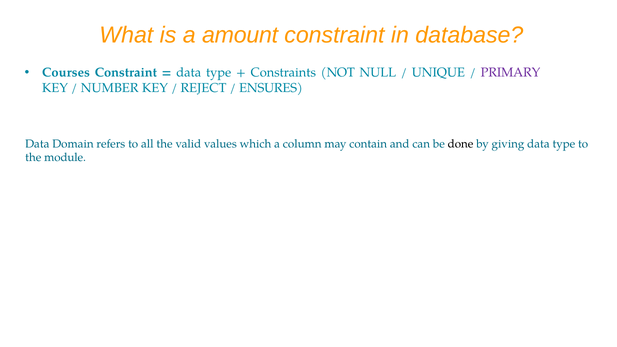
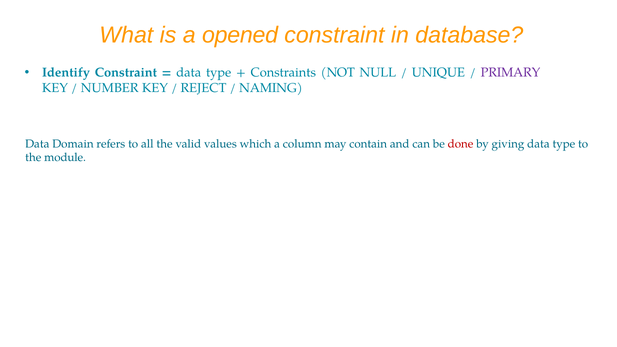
amount: amount -> opened
Courses: Courses -> Identify
ENSURES: ENSURES -> NAMING
done colour: black -> red
